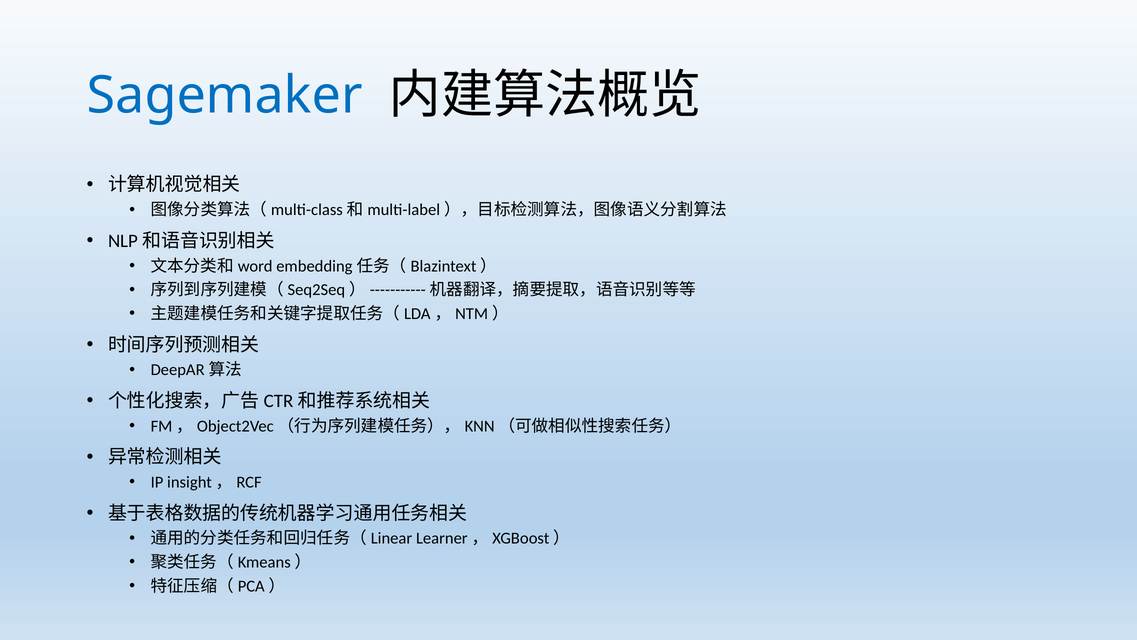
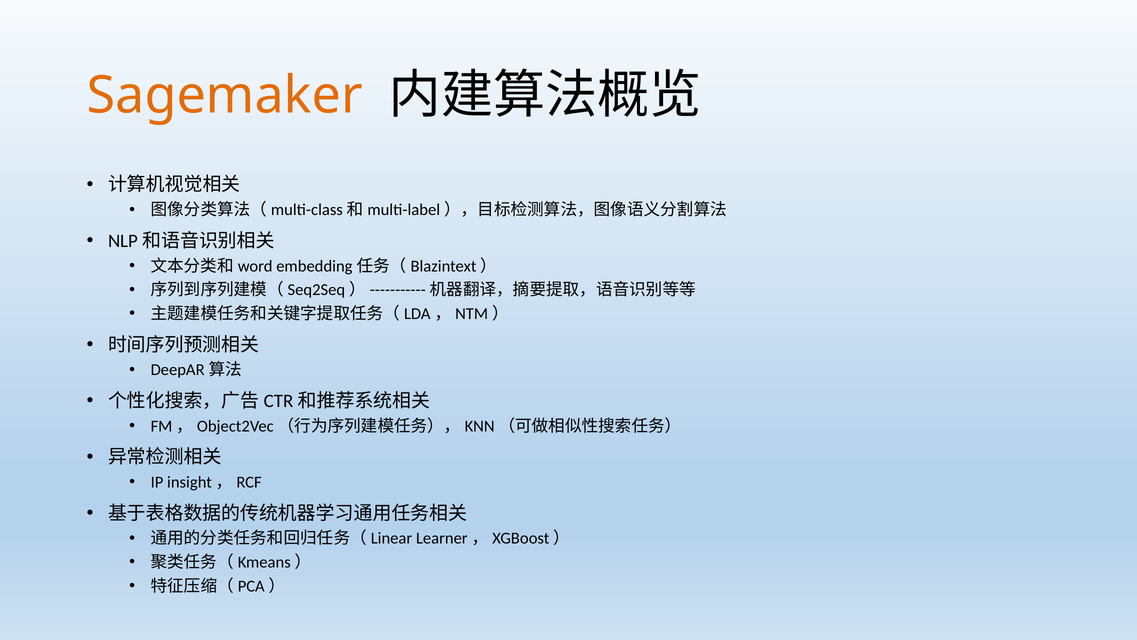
Sagemaker colour: blue -> orange
